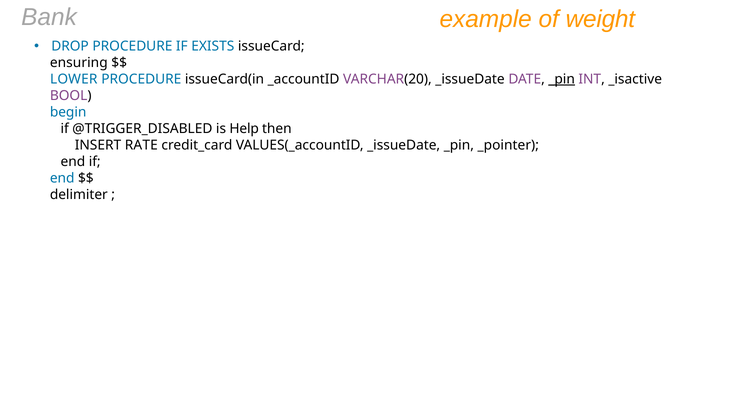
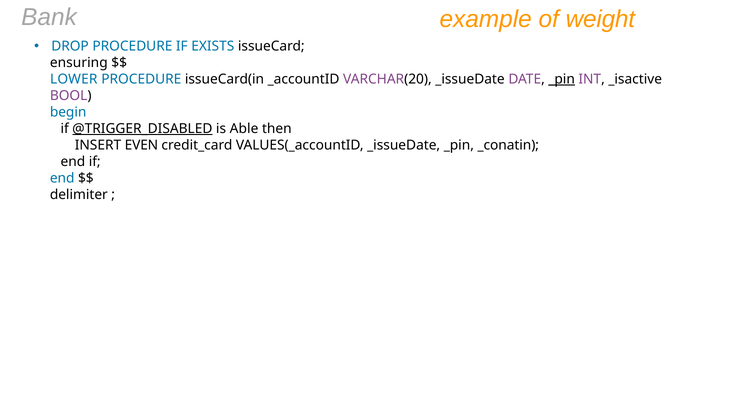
@TRIGGER_DISABLED underline: none -> present
Help: Help -> Able
RATE: RATE -> EVEN
_pointer: _pointer -> _conatin
